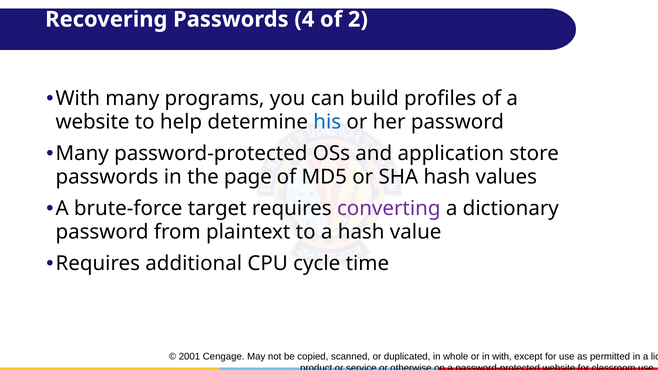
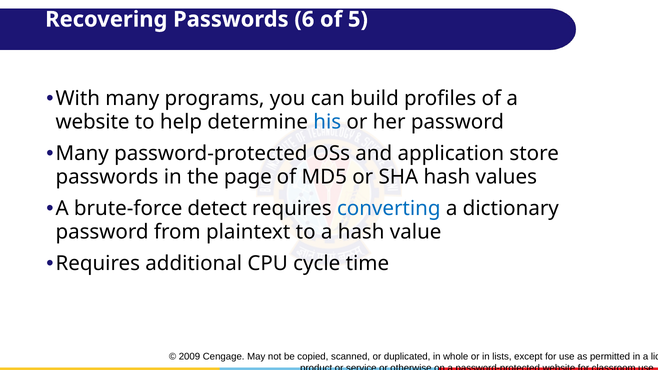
4: 4 -> 6
2: 2 -> 5
target: target -> detect
converting colour: purple -> blue
2001: 2001 -> 2009
in with: with -> lists
